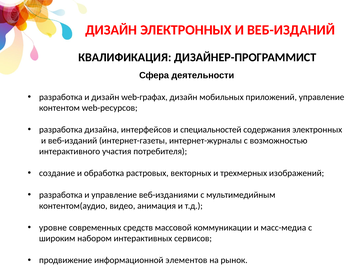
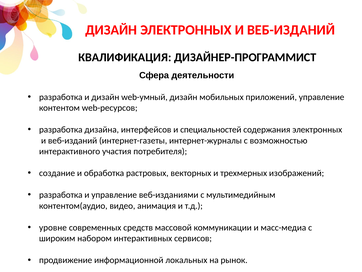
web-графах: web-графах -> web-умный
элементов: элементов -> локальных
